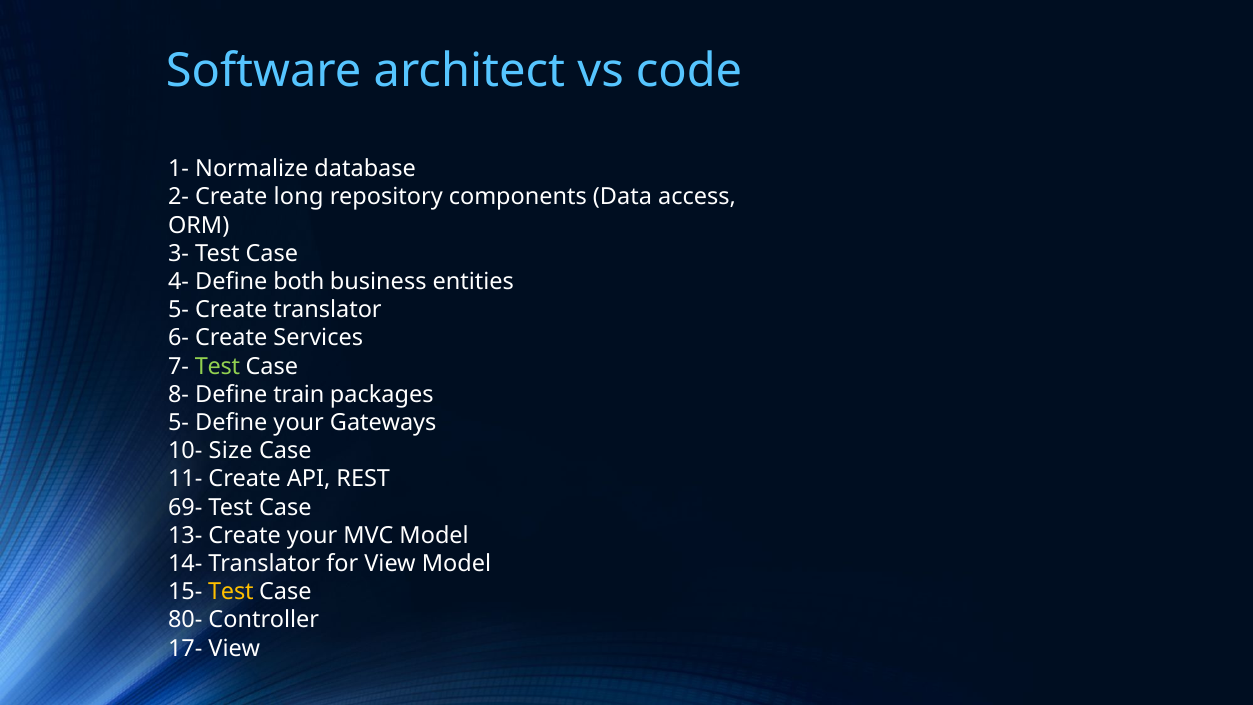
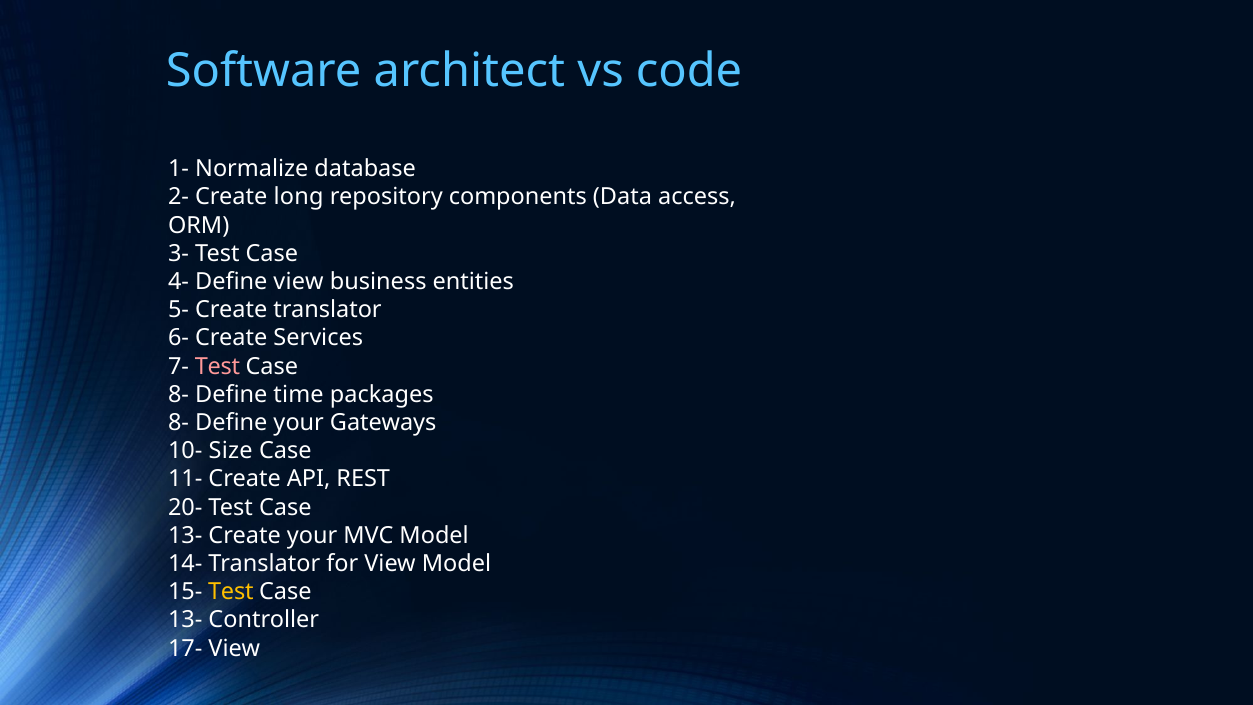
Define both: both -> view
Test at (217, 366) colour: light green -> pink
train: train -> time
5- at (179, 423): 5- -> 8-
69-: 69- -> 20-
80- at (185, 620): 80- -> 13-
